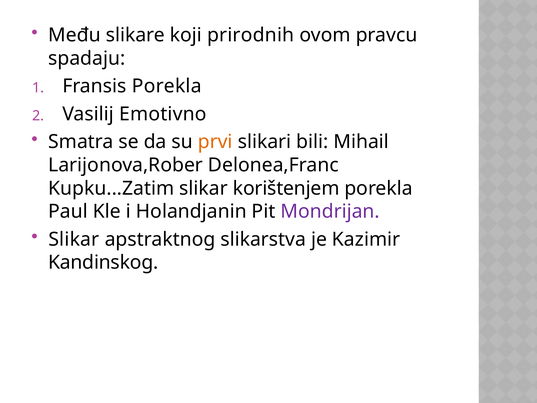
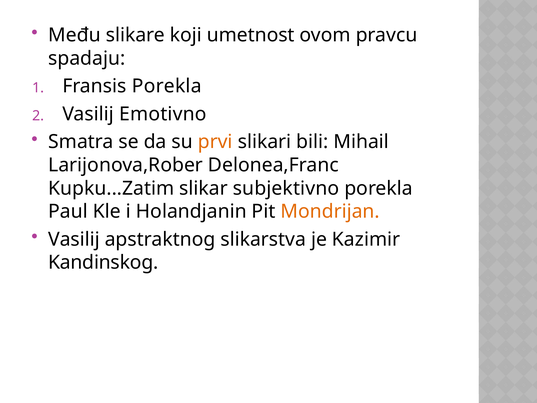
prirodnih: prirodnih -> umetnost
korištenjem: korištenjem -> subjektivno
Mondrijan colour: purple -> orange
Slikar at (74, 239): Slikar -> Vasilij
